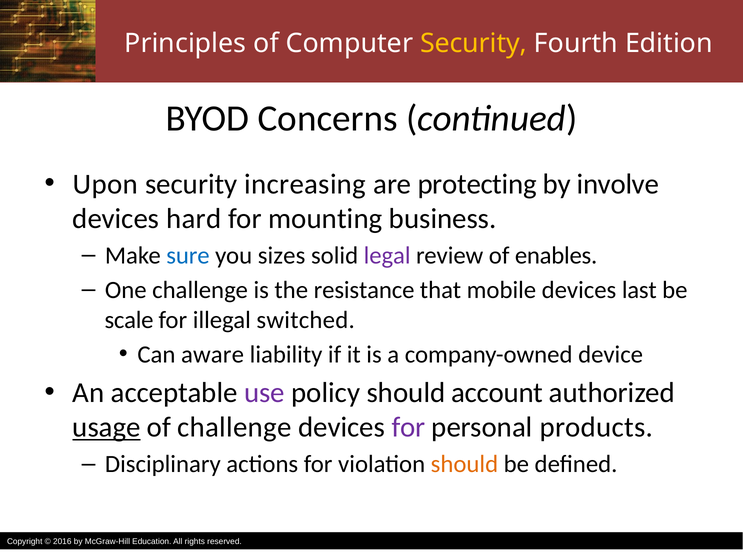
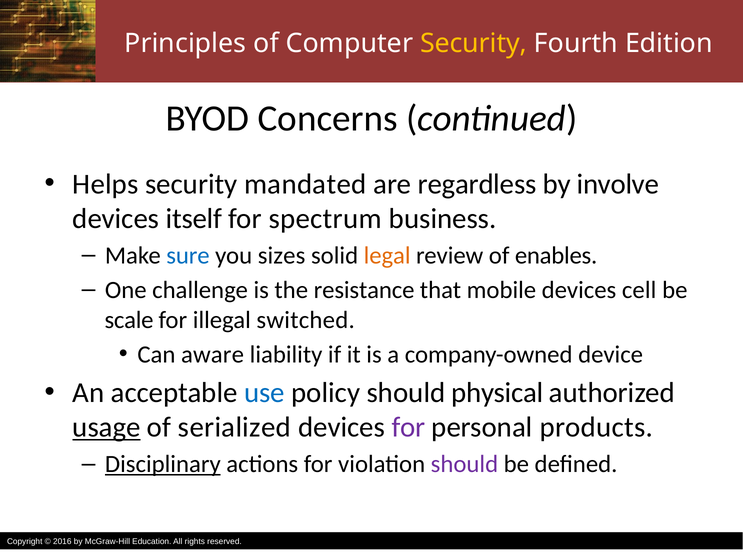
Upon: Upon -> Helps
increasing: increasing -> mandated
protecting: protecting -> regardless
hard: hard -> itself
mounting: mounting -> spectrum
legal colour: purple -> orange
last: last -> cell
use colour: purple -> blue
account: account -> physical
of challenge: challenge -> serialized
Disciplinary underline: none -> present
should at (464, 465) colour: orange -> purple
